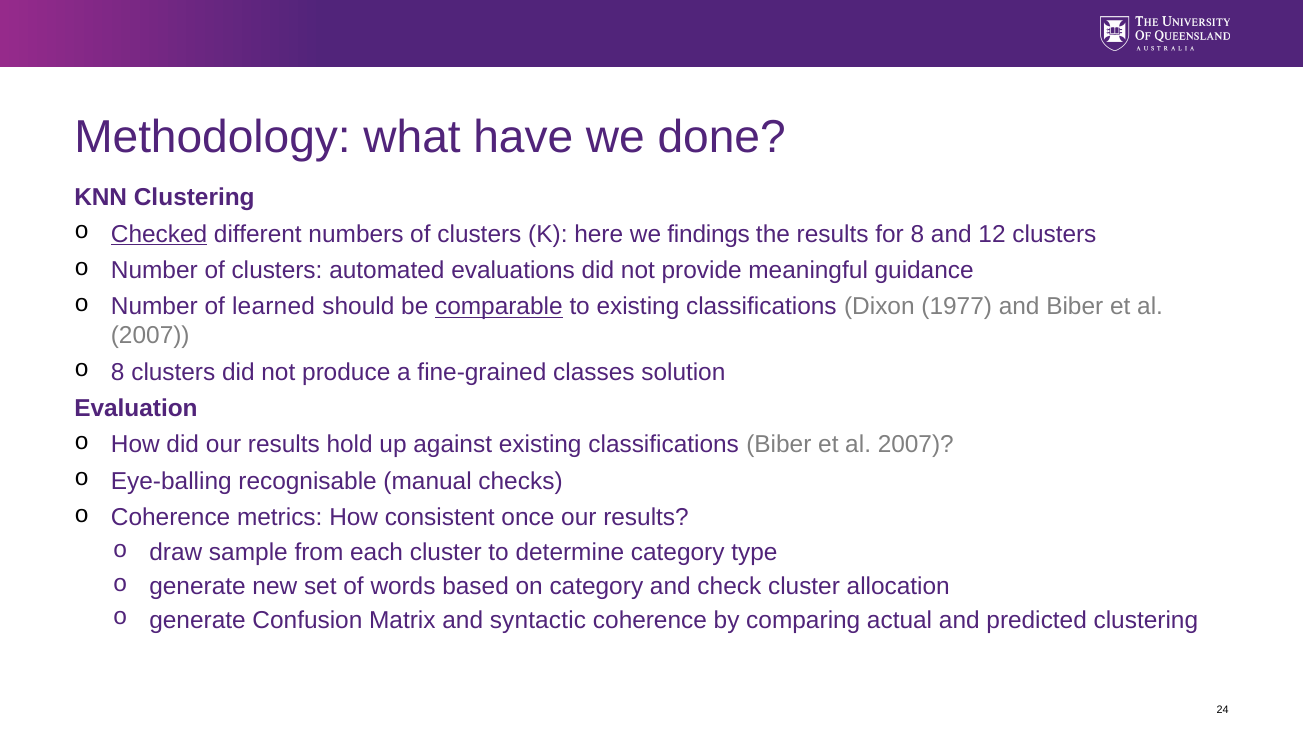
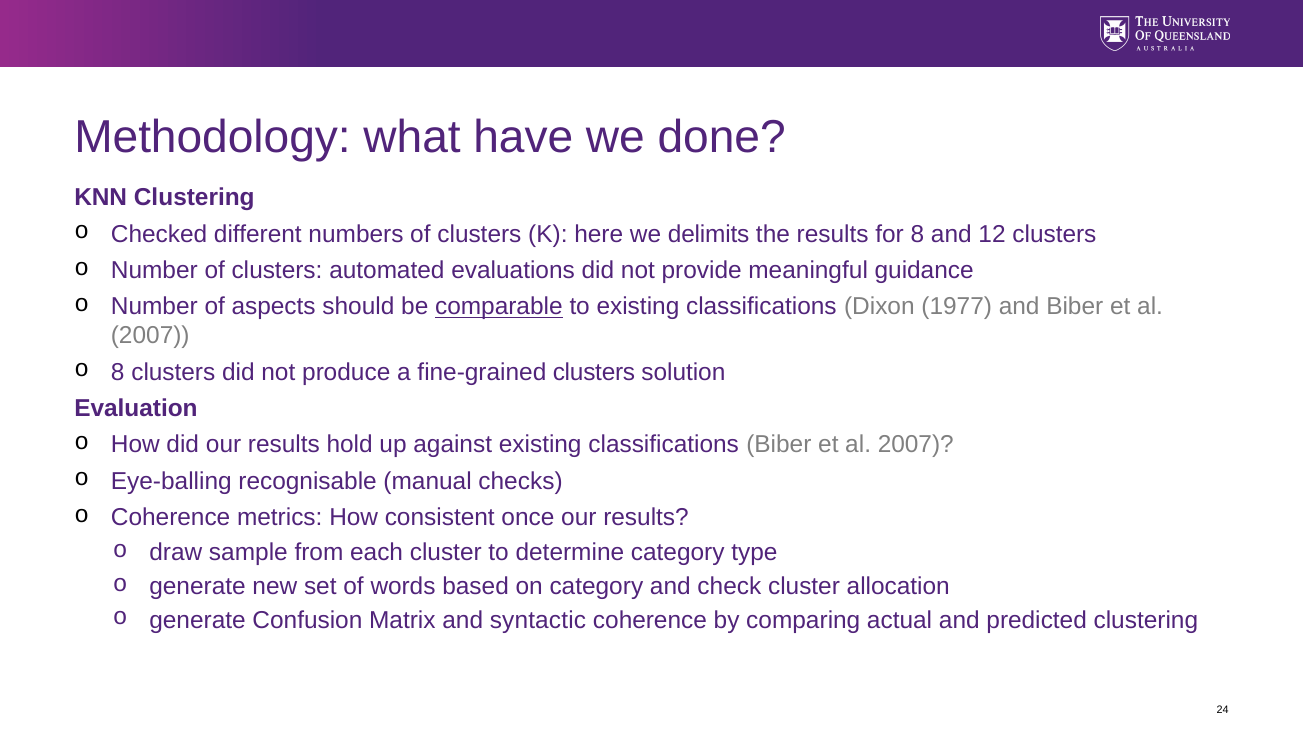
Checked underline: present -> none
findings: findings -> delimits
learned: learned -> aspects
fine-grained classes: classes -> clusters
